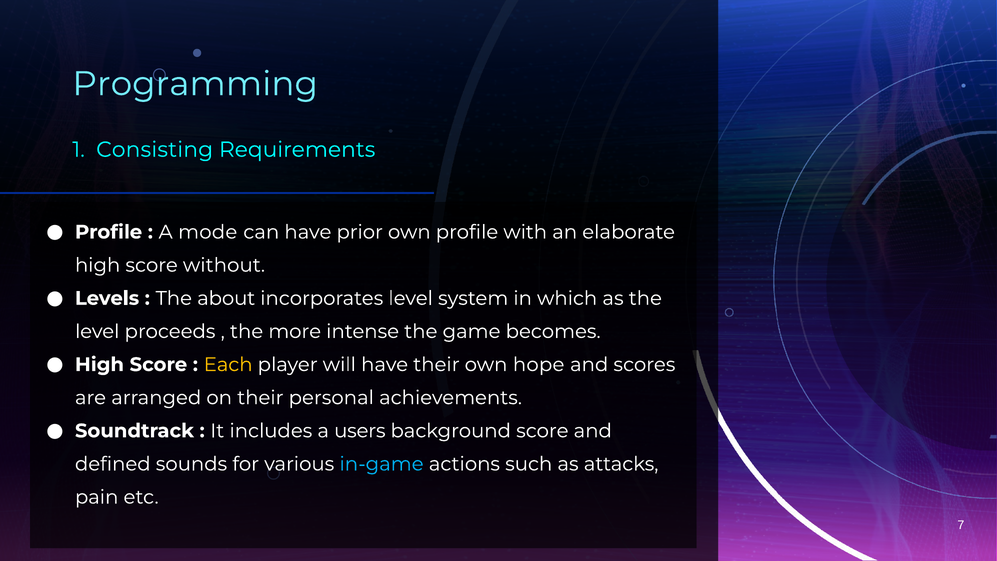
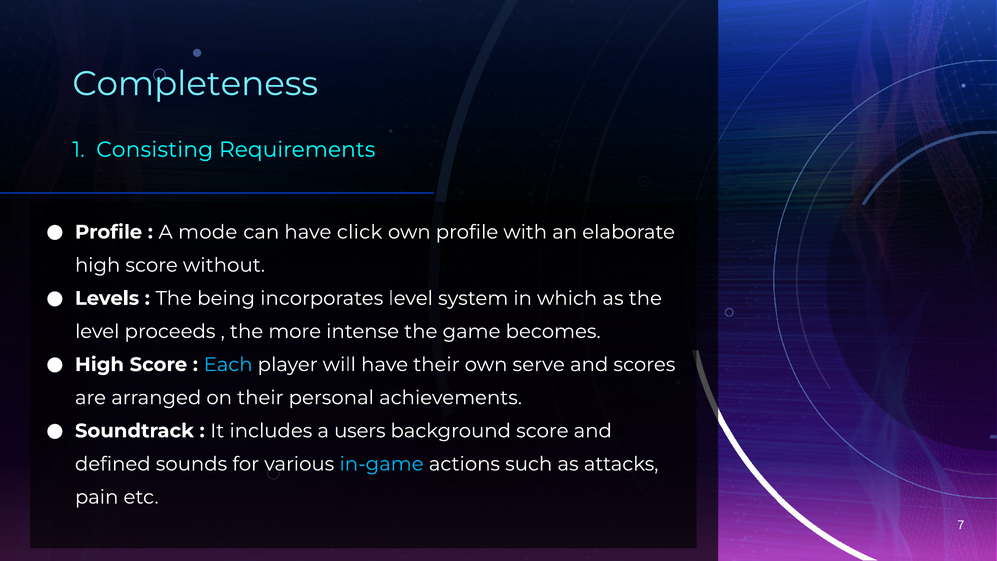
Programming: Programming -> Completeness
prior: prior -> click
about: about -> being
Each colour: yellow -> light blue
hope: hope -> serve
